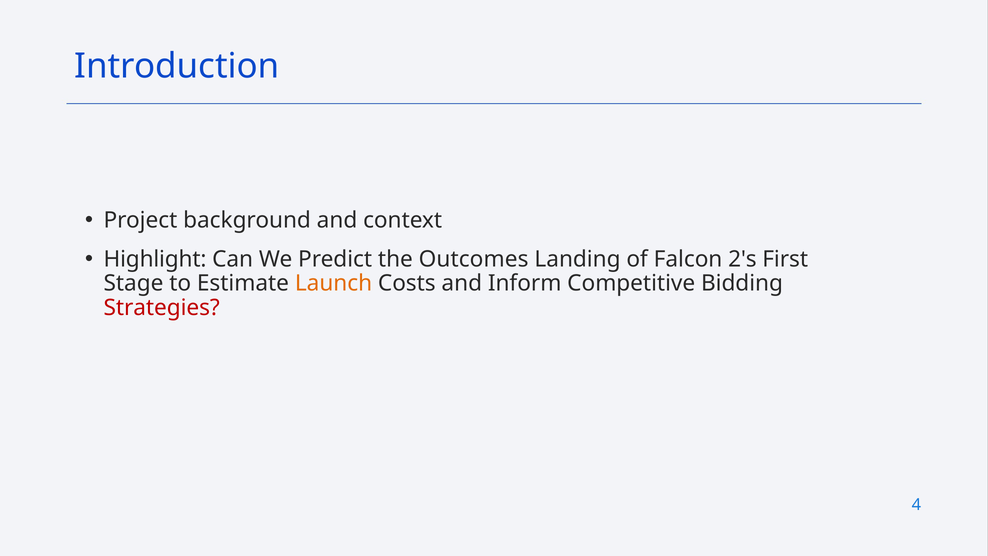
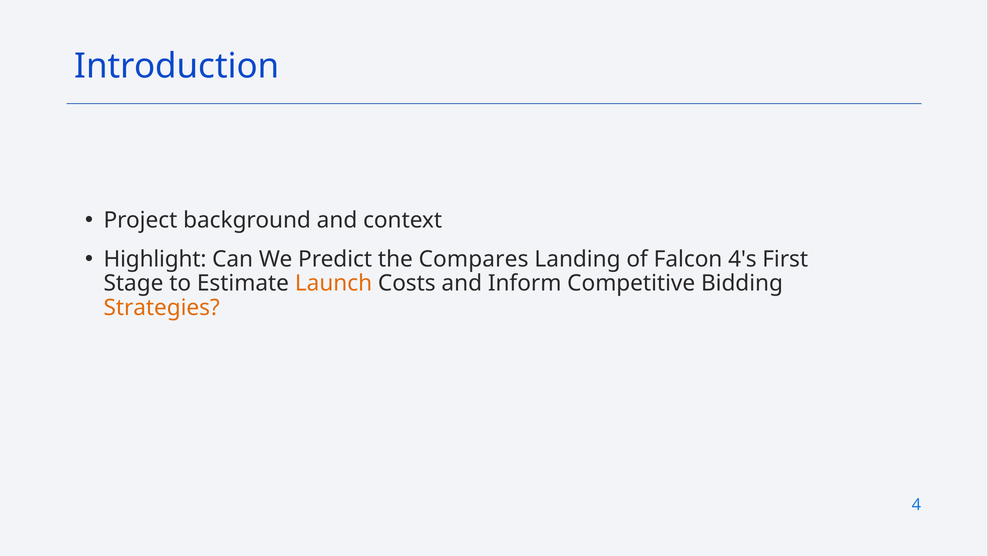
Outcomes: Outcomes -> Compares
2's: 2's -> 4's
Strategies colour: red -> orange
